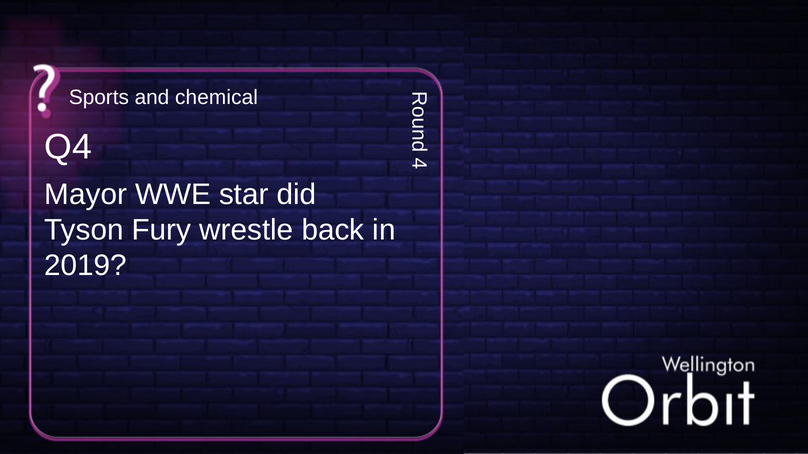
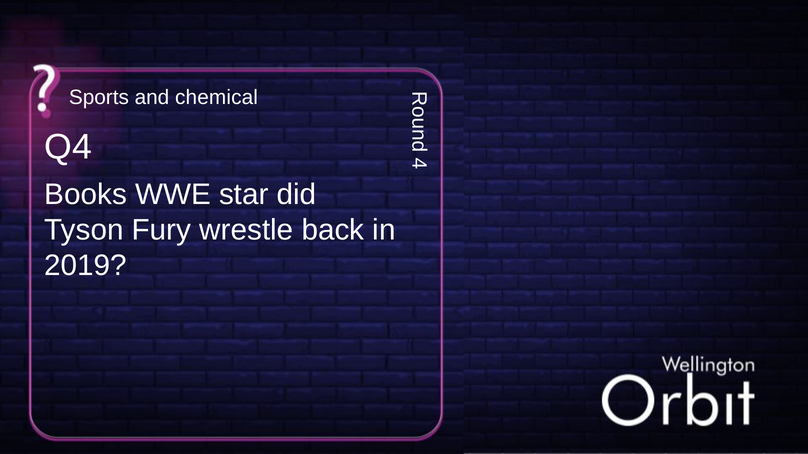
Mayor: Mayor -> Books
